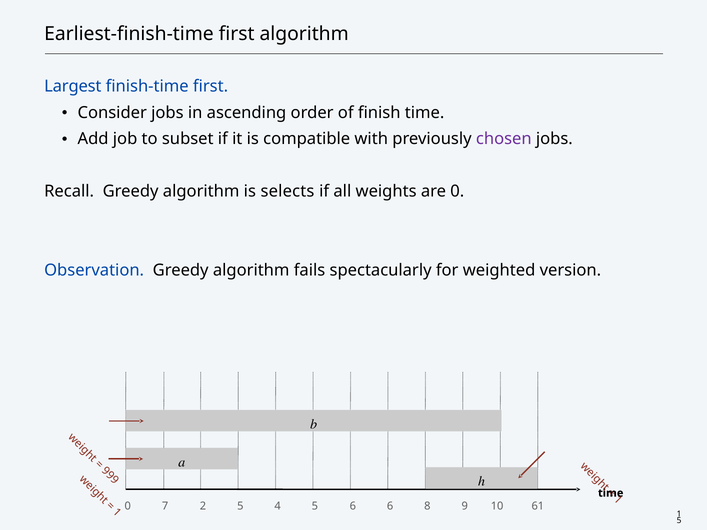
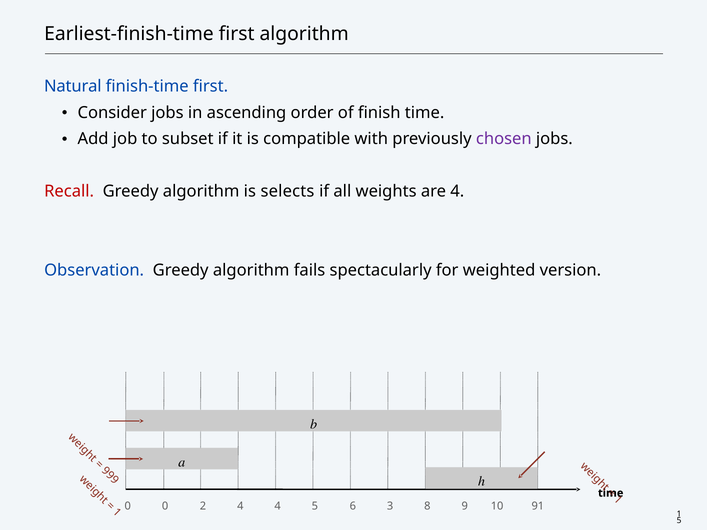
Largest: Largest -> Natural
Recall colour: black -> red
are 0: 0 -> 4
0 7: 7 -> 0
2 5: 5 -> 4
6 6: 6 -> 3
61: 61 -> 91
